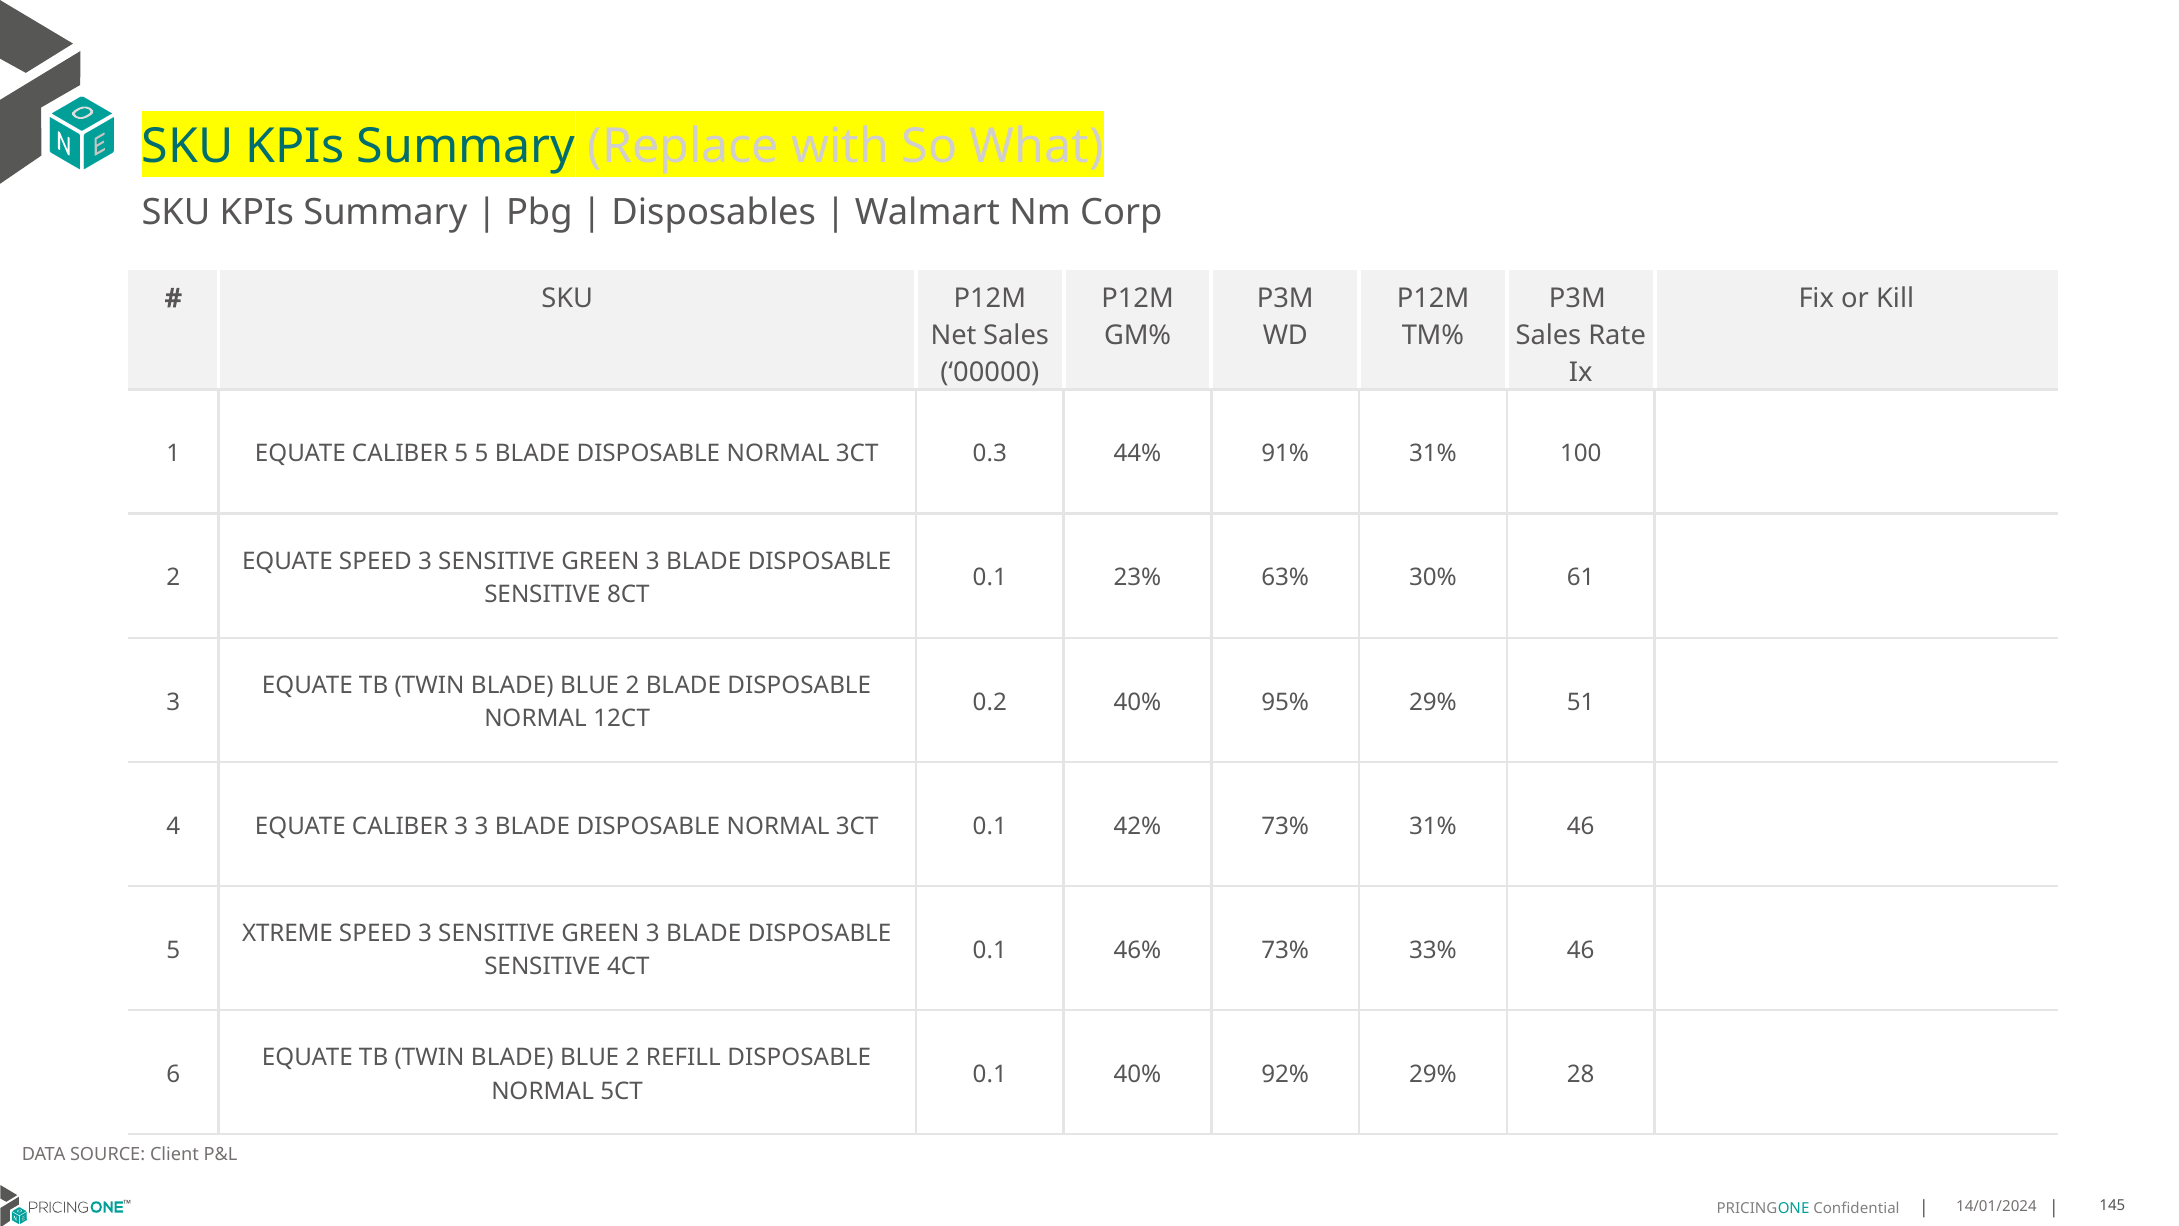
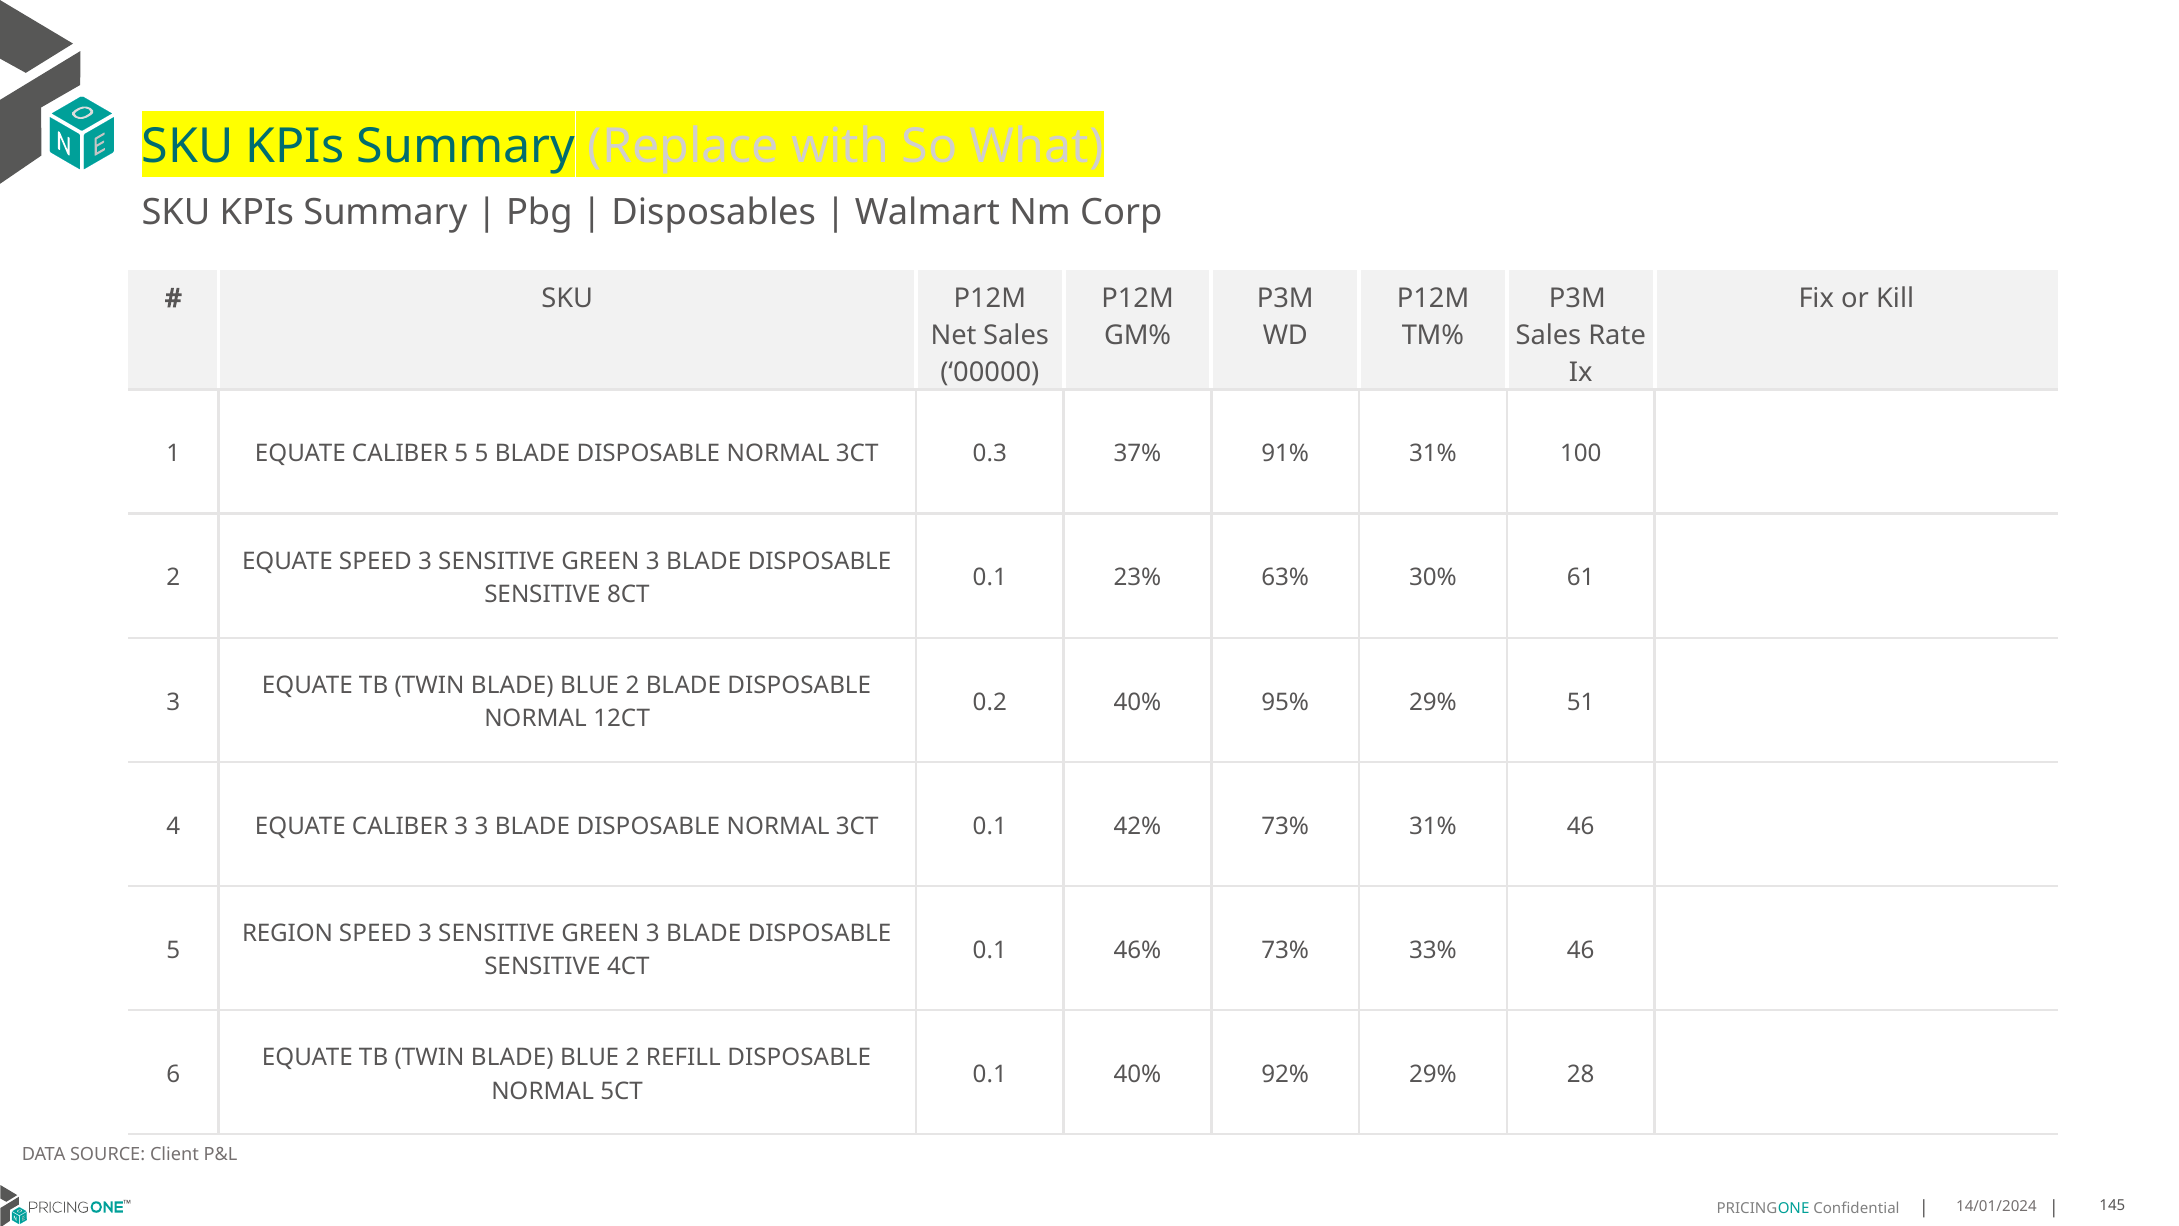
44%: 44% -> 37%
XTREME: XTREME -> REGION
